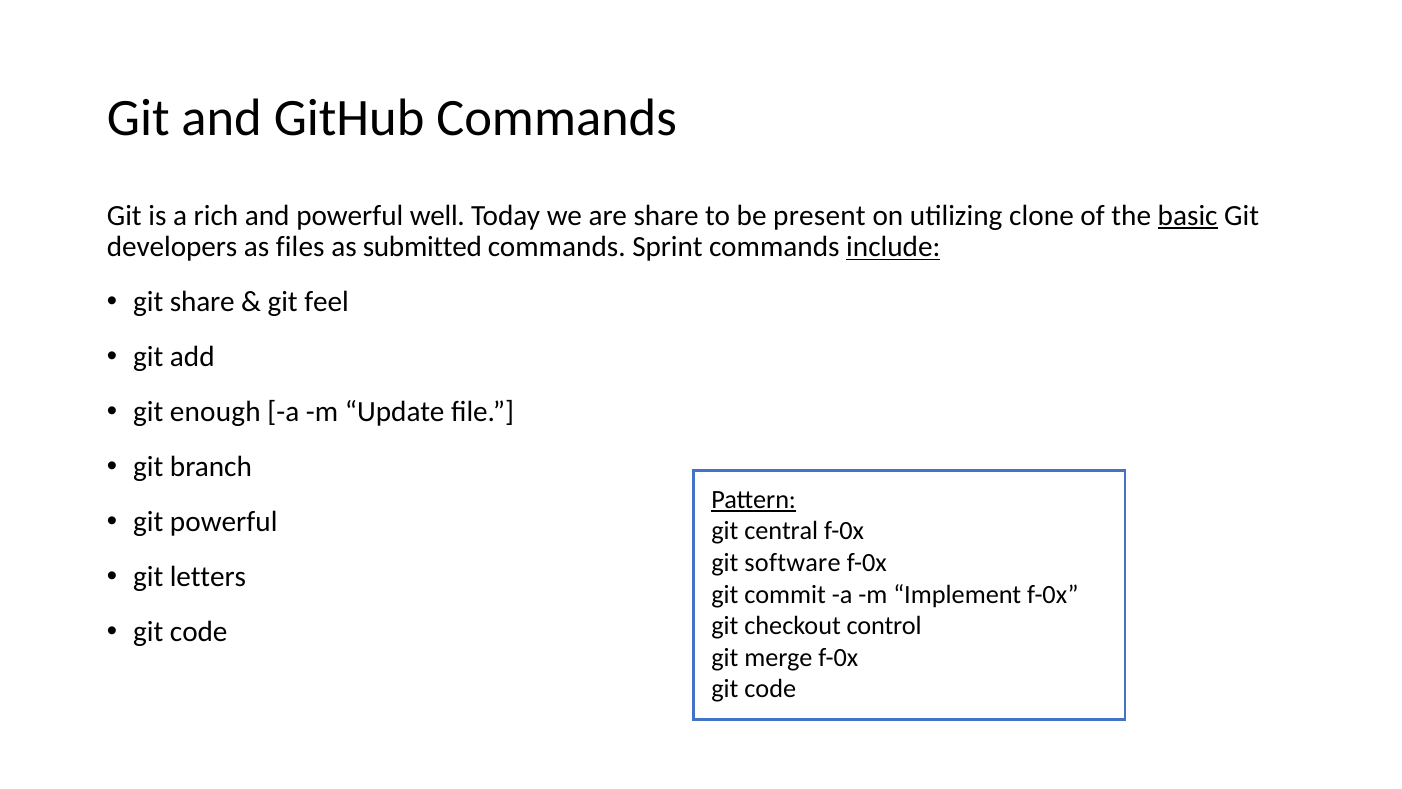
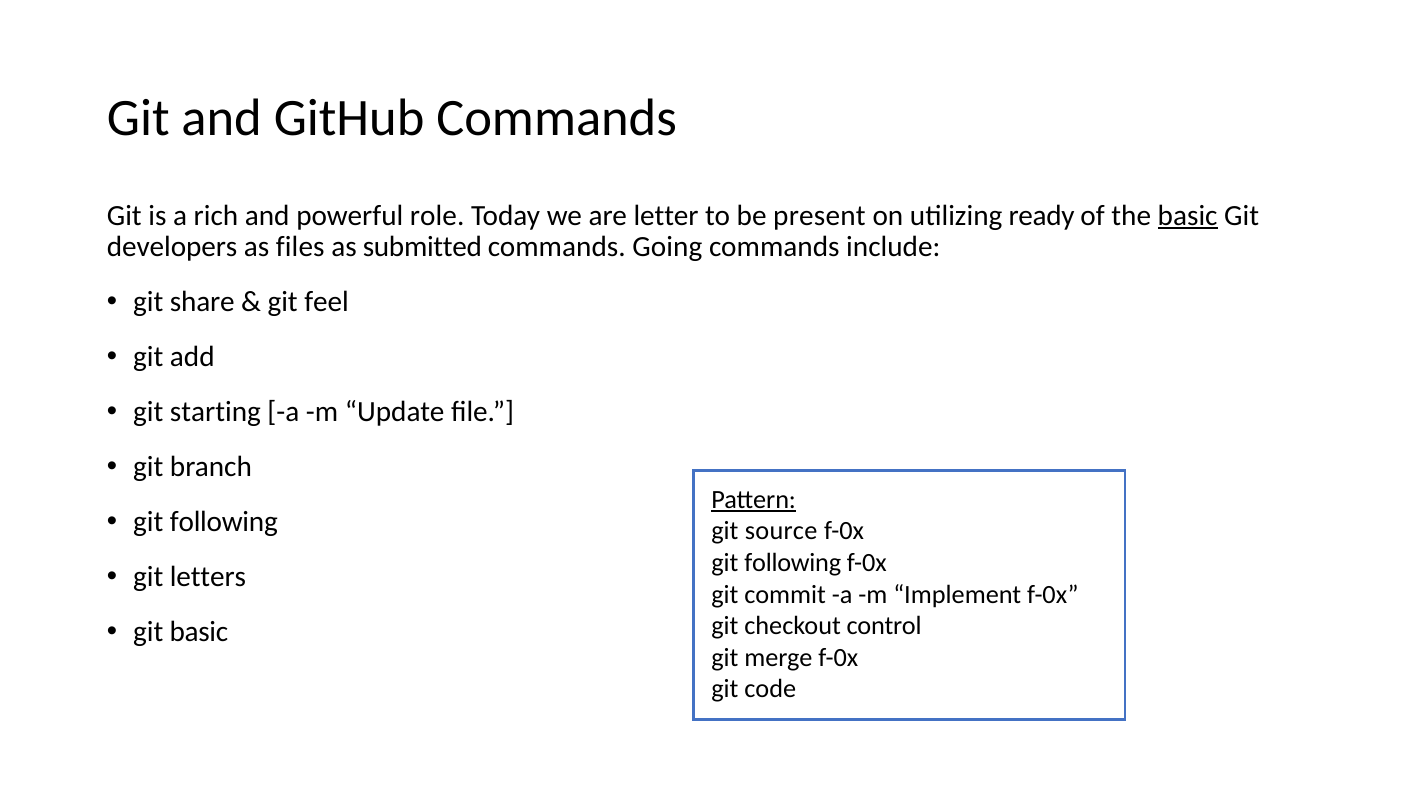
well: well -> role
are share: share -> letter
clone: clone -> ready
Sprint: Sprint -> Going
include underline: present -> none
enough: enough -> starting
powerful at (224, 522): powerful -> following
central: central -> source
software at (793, 563): software -> following
code at (199, 632): code -> basic
